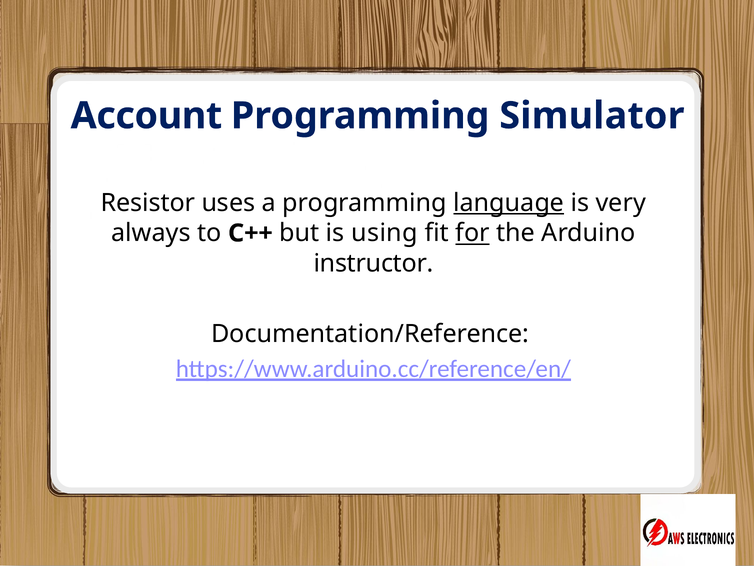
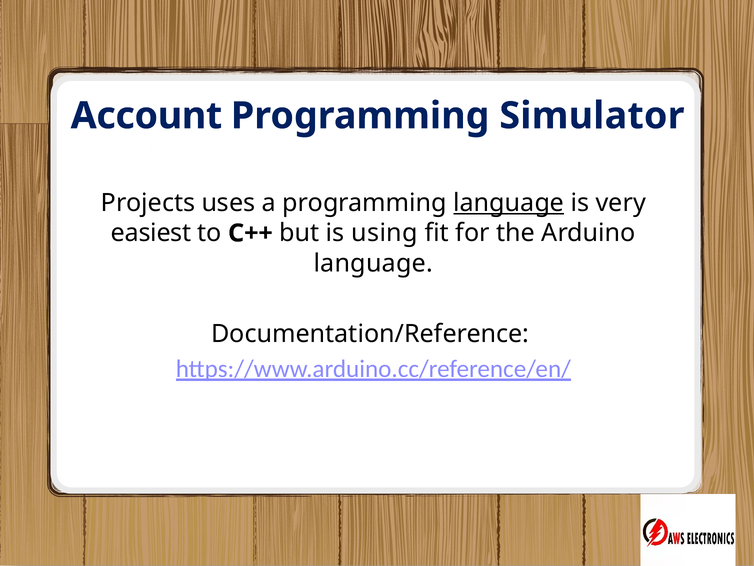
Resistor: Resistor -> Projects
always: always -> easiest
for underline: present -> none
instructor at (374, 263): instructor -> language
